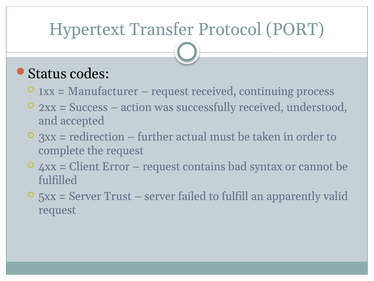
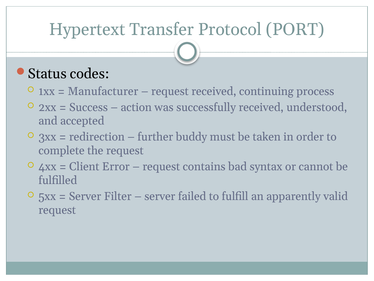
actual: actual -> buddy
Trust: Trust -> Filter
